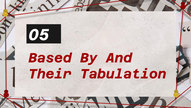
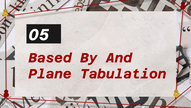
Their: Their -> Plane
